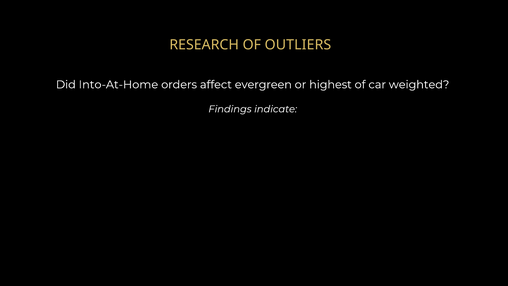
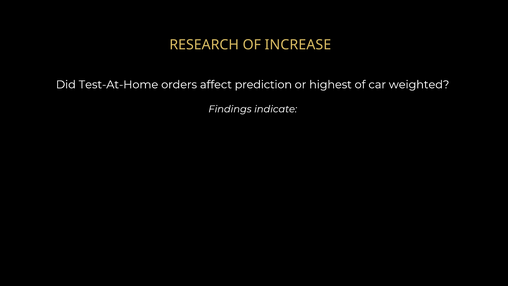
OUTLIERS: OUTLIERS -> INCREASE
Into-At-Home: Into-At-Home -> Test-At-Home
evergreen: evergreen -> prediction
